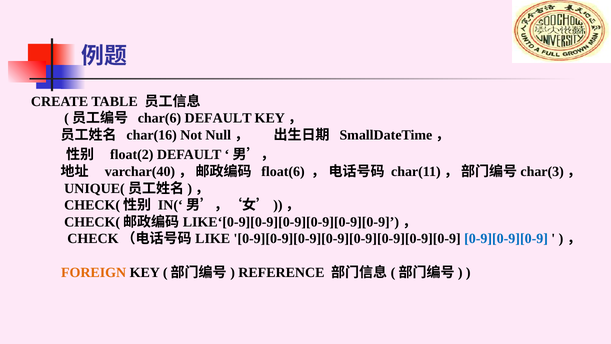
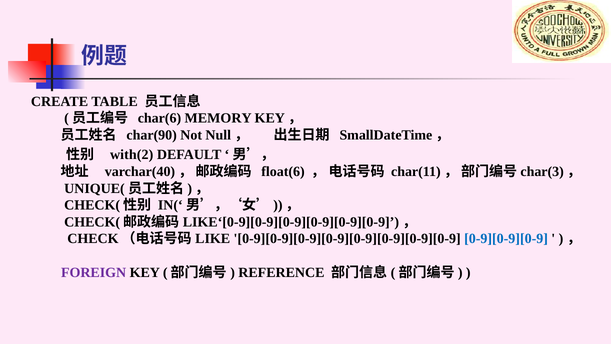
char(6 DEFAULT: DEFAULT -> MEMORY
char(16: char(16 -> char(90
float(2: float(2 -> with(2
FOREIGN colour: orange -> purple
